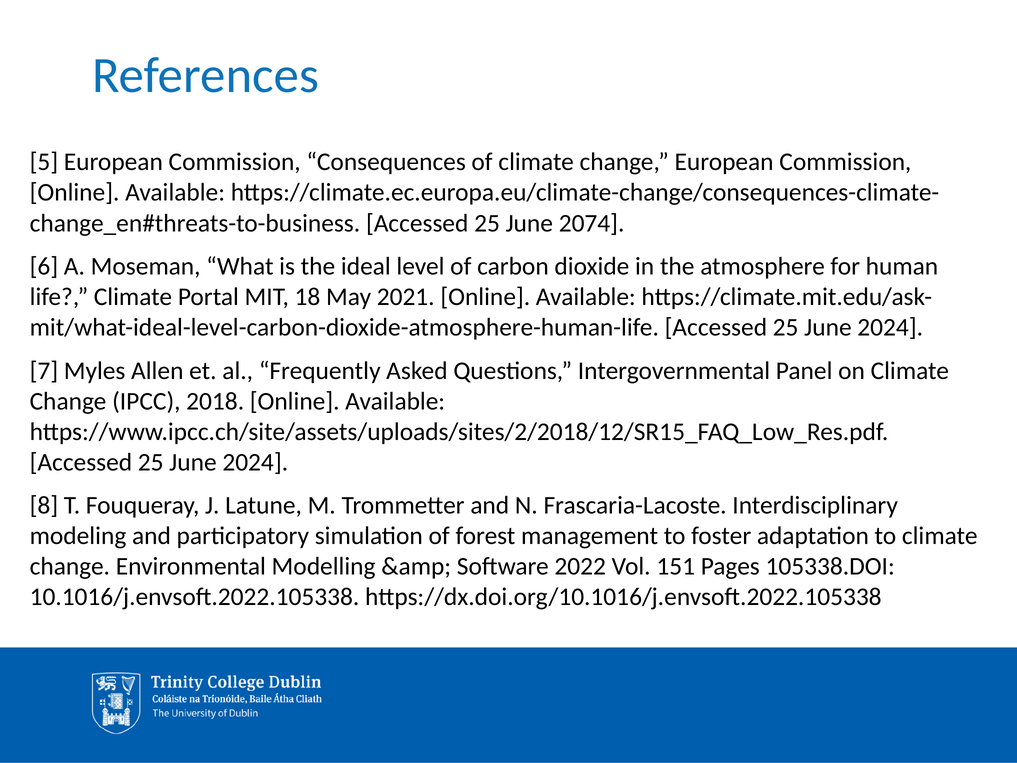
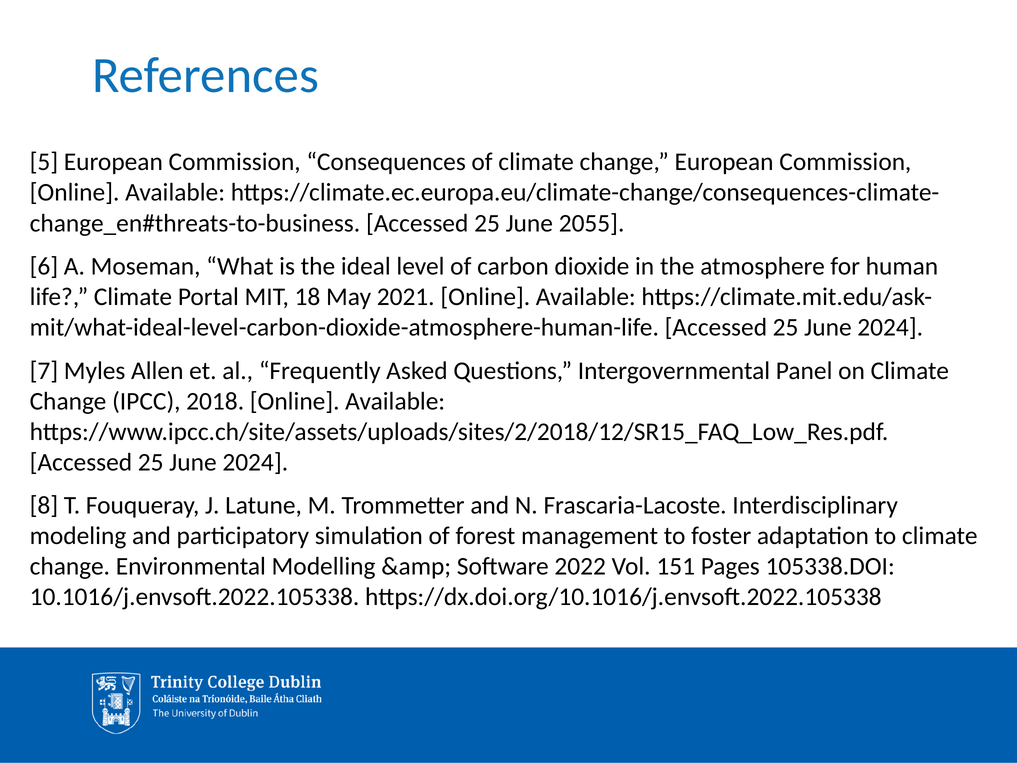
2074: 2074 -> 2055
